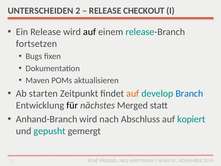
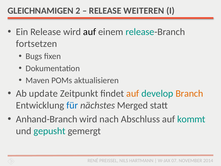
UNTERSCHEIDEN: UNTERSCHEIDEN -> GLEICHNAMIGEN
CHECKOUT: CHECKOUT -> WEITEREN
starten: starten -> update
Branch colour: blue -> orange
für colour: black -> blue
kopiert: kopiert -> kommt
